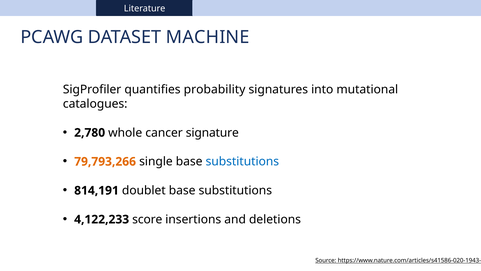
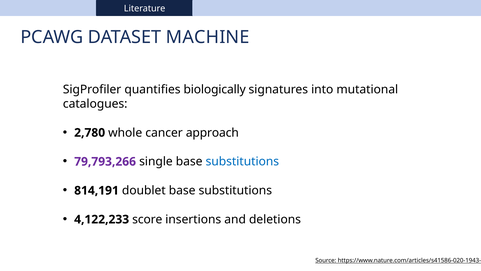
probability: probability -> biologically
signature: signature -> approach
79,793,266 colour: orange -> purple
